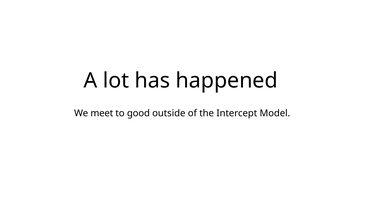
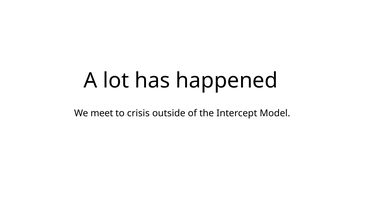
good: good -> crisis
